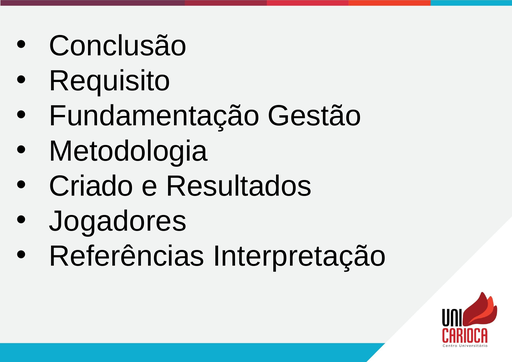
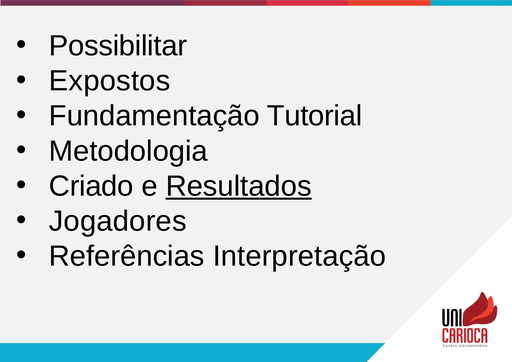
Conclusão: Conclusão -> Possibilitar
Requisito: Requisito -> Expostos
Gestão: Gestão -> Tutorial
Resultados underline: none -> present
